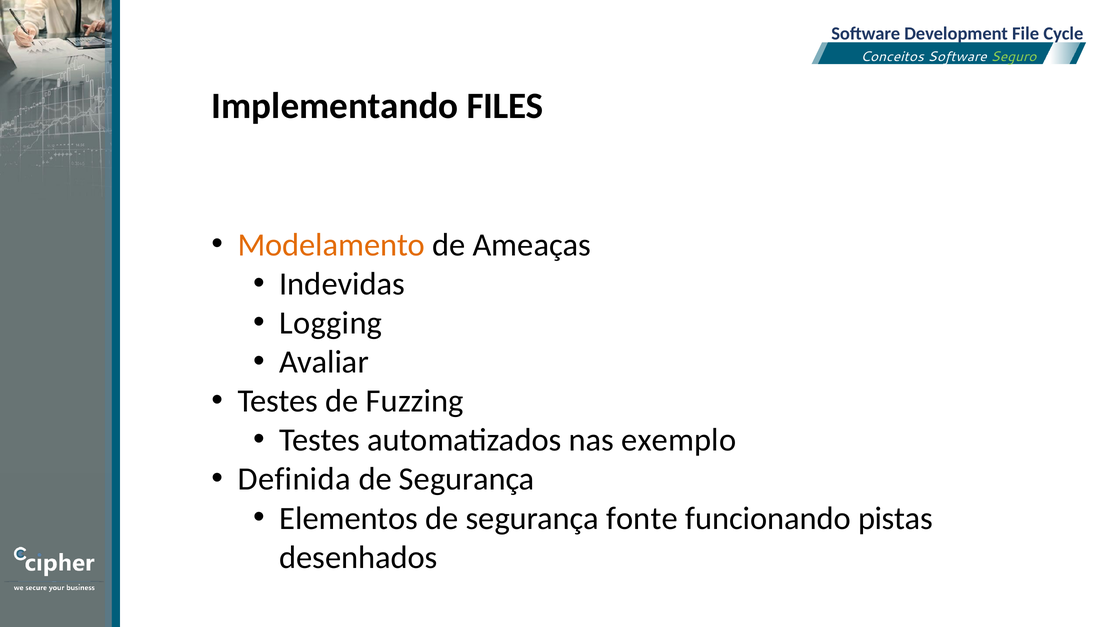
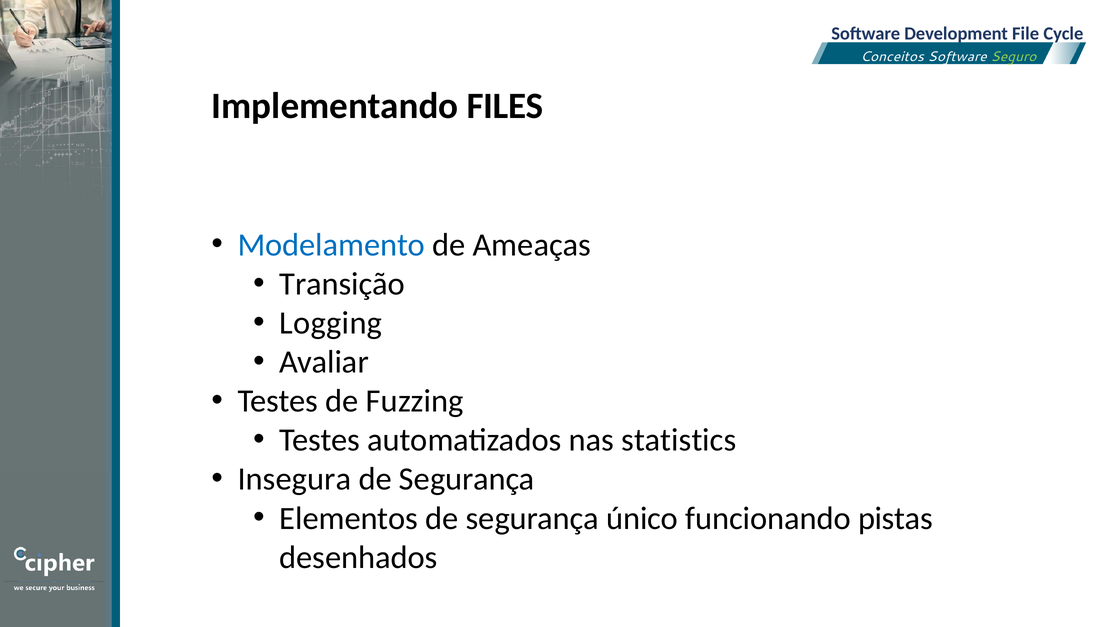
Modelamento colour: orange -> blue
Indevidas: Indevidas -> Transição
exemplo: exemplo -> statistics
Definida: Definida -> Insegura
fonte: fonte -> único
